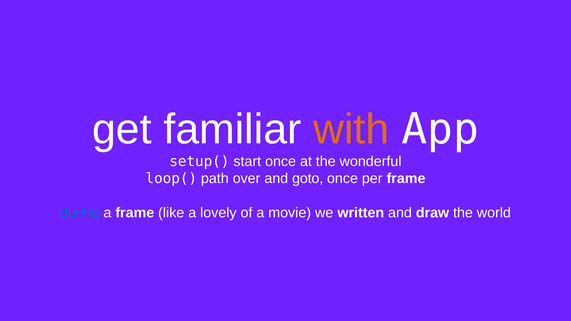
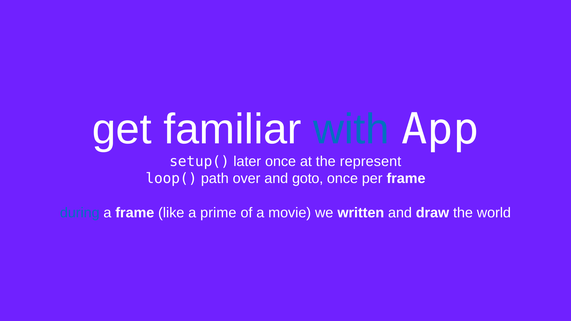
with colour: orange -> blue
start: start -> later
wonderful: wonderful -> represent
lovely: lovely -> prime
